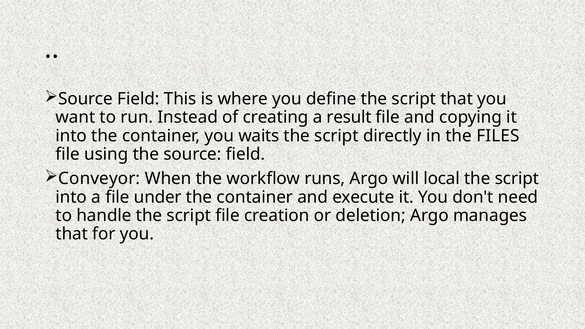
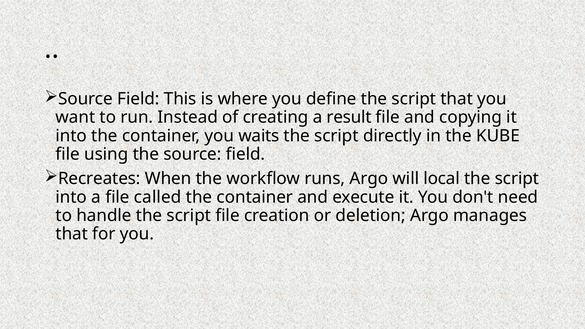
FILES: FILES -> KUBE
Conveyor: Conveyor -> Recreates
under: under -> called
